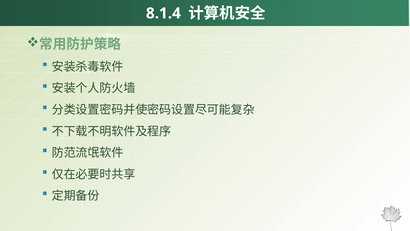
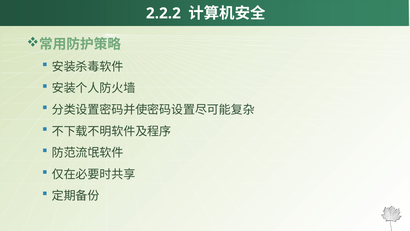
8.1.4: 8.1.4 -> 2.2.2
